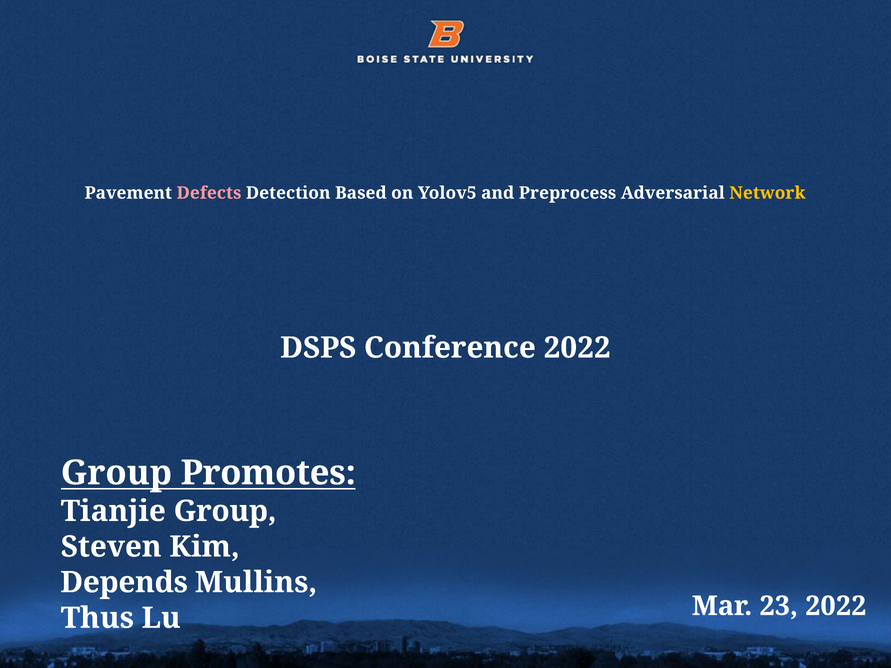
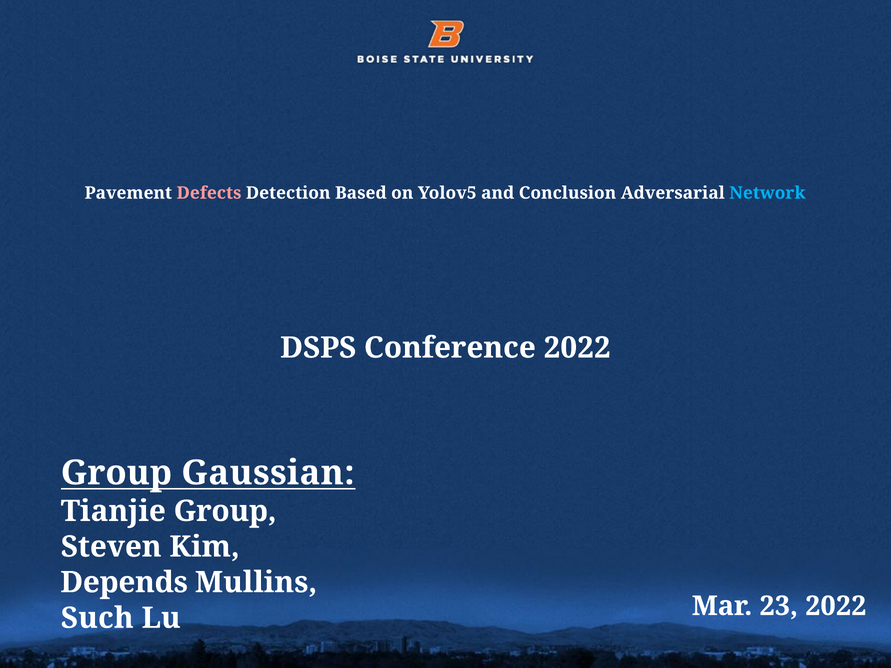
Preprocess: Preprocess -> Conclusion
Network colour: yellow -> light blue
Promotes: Promotes -> Gaussian
Thus: Thus -> Such
